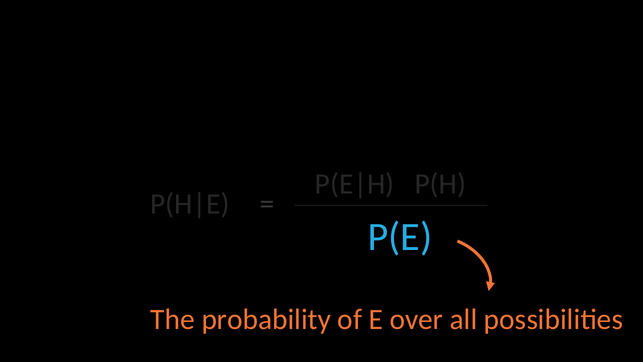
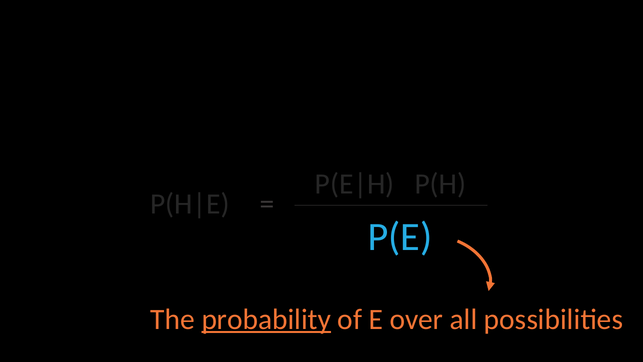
probability underline: none -> present
